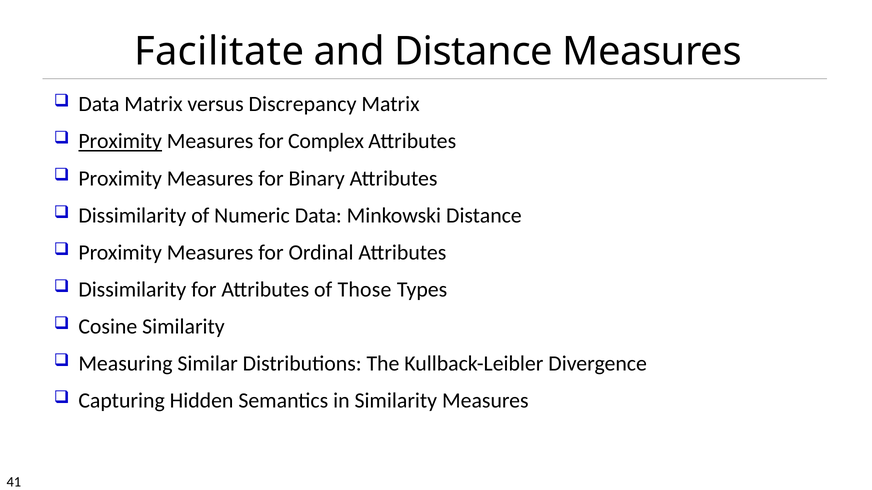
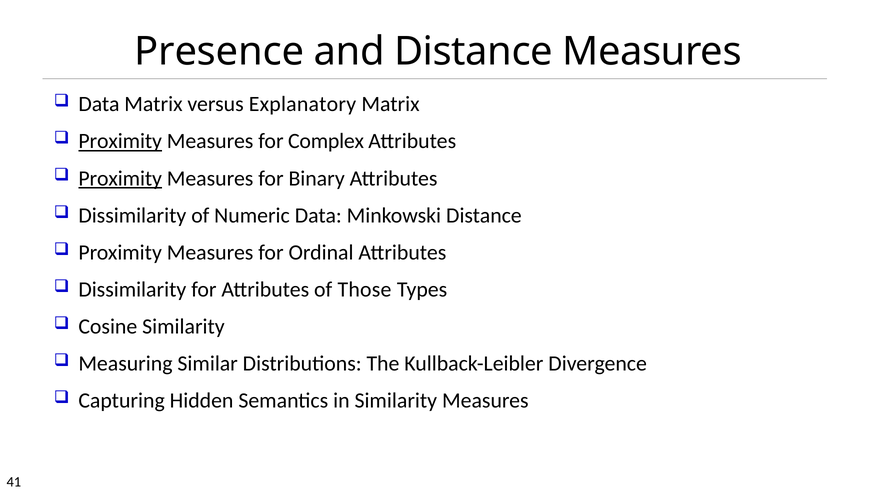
Facilitate: Facilitate -> Presence
Discrepancy: Discrepancy -> Explanatory
Proximity at (120, 179) underline: none -> present
